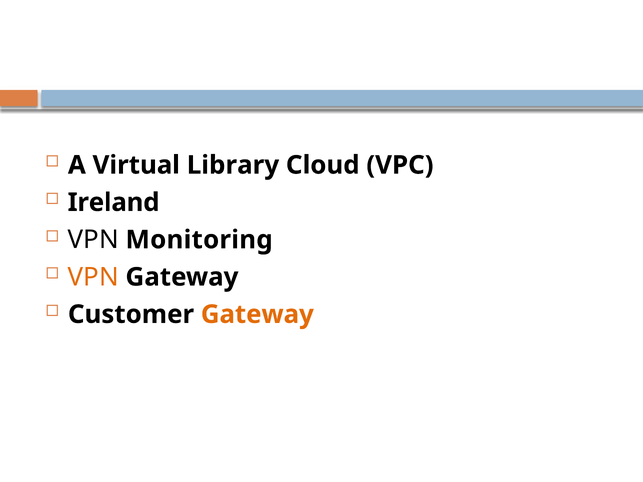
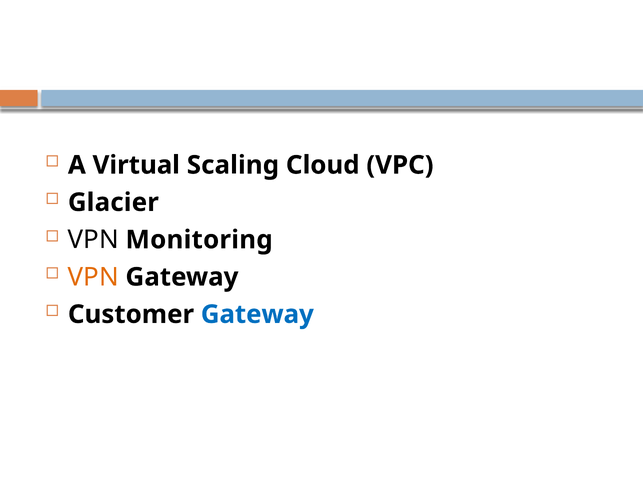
Library: Library -> Scaling
Ireland: Ireland -> Glacier
Gateway at (257, 315) colour: orange -> blue
